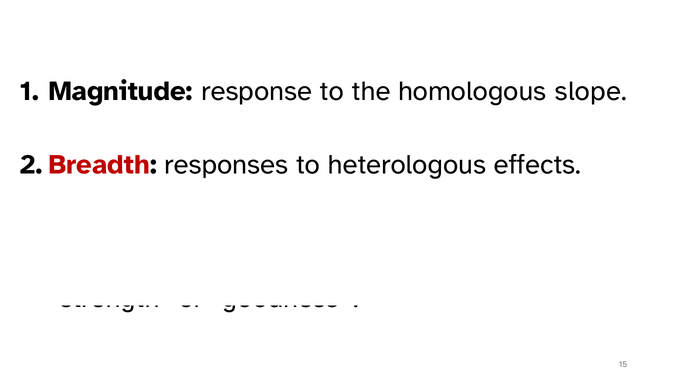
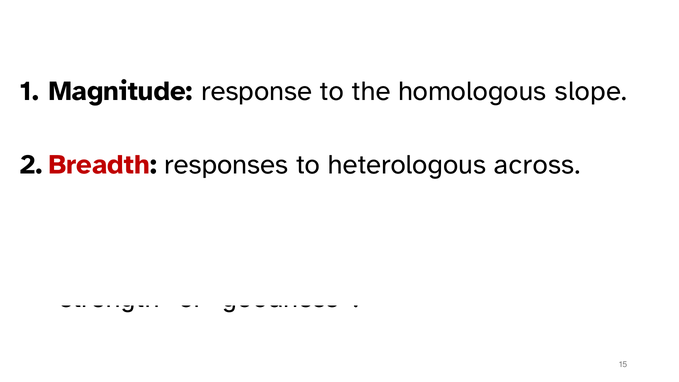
effects: effects -> across
